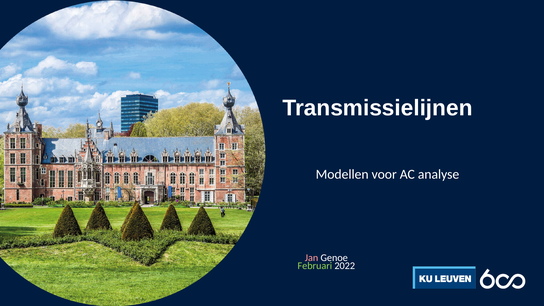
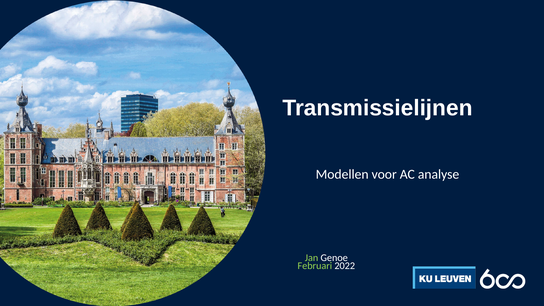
Jan colour: pink -> light green
